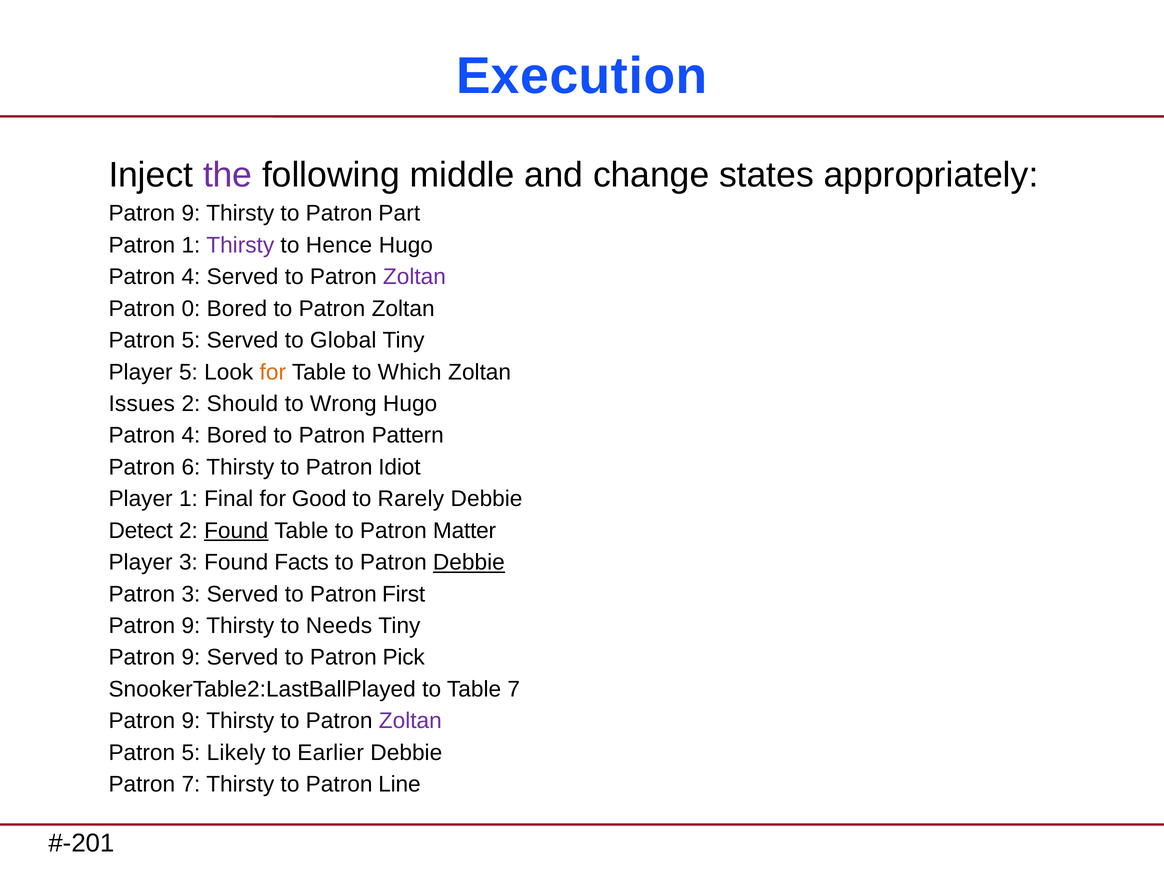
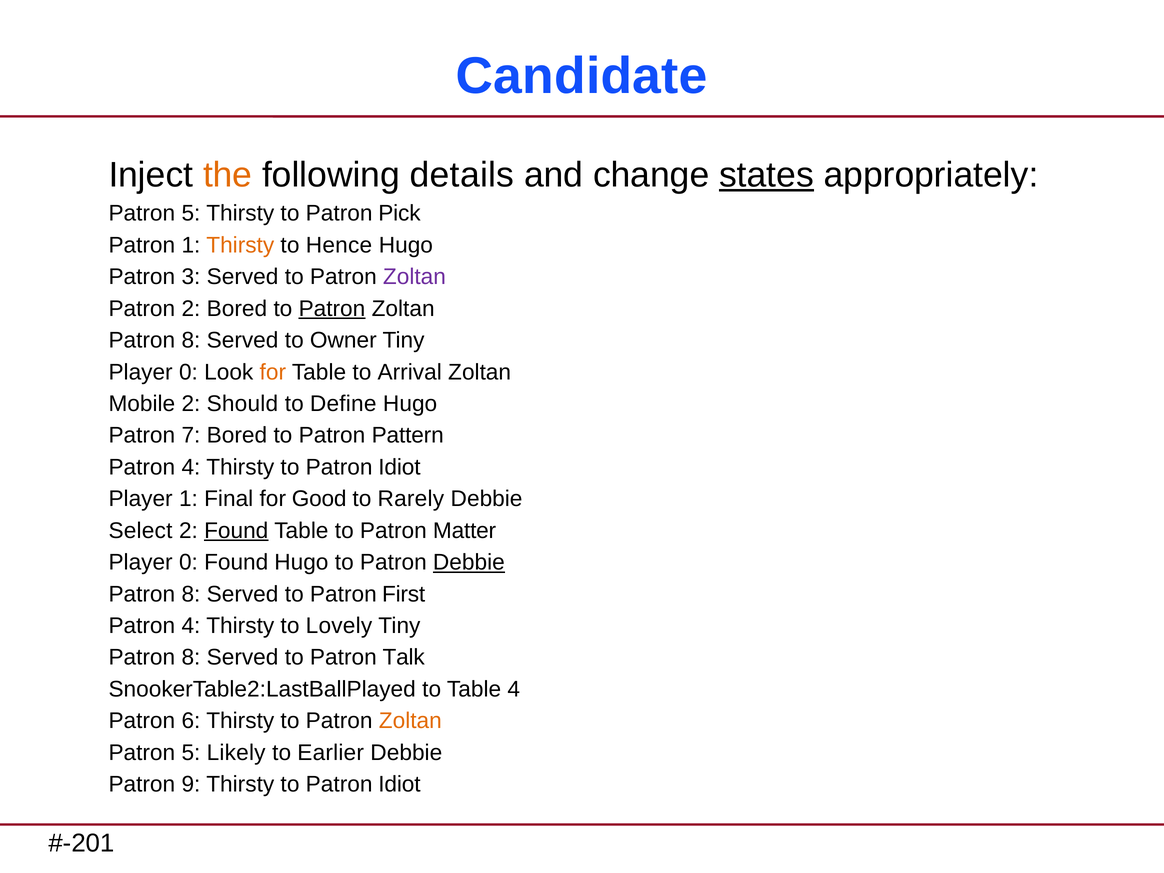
Execution: Execution -> Candidate
the colour: purple -> orange
middle: middle -> details
states underline: none -> present
9 at (191, 214): 9 -> 5
Part: Part -> Pick
Thirsty at (240, 245) colour: purple -> orange
4 at (191, 277): 4 -> 3
Patron 0: 0 -> 2
Patron at (332, 309) underline: none -> present
5 at (191, 340): 5 -> 8
Global: Global -> Owner
5 at (188, 372): 5 -> 0
Which: Which -> Arrival
Issues: Issues -> Mobile
Wrong: Wrong -> Define
4 at (191, 435): 4 -> 7
6 at (191, 467): 6 -> 4
Detect: Detect -> Select
3 at (188, 562): 3 -> 0
Found Facts: Facts -> Hugo
3 at (191, 594): 3 -> 8
9 at (191, 626): 9 -> 4
Needs: Needs -> Lovely
9 at (191, 657): 9 -> 8
Pick: Pick -> Talk
Table 7: 7 -> 4
9 at (191, 721): 9 -> 6
Zoltan at (410, 721) colour: purple -> orange
Patron 7: 7 -> 9
Line at (399, 784): Line -> Idiot
